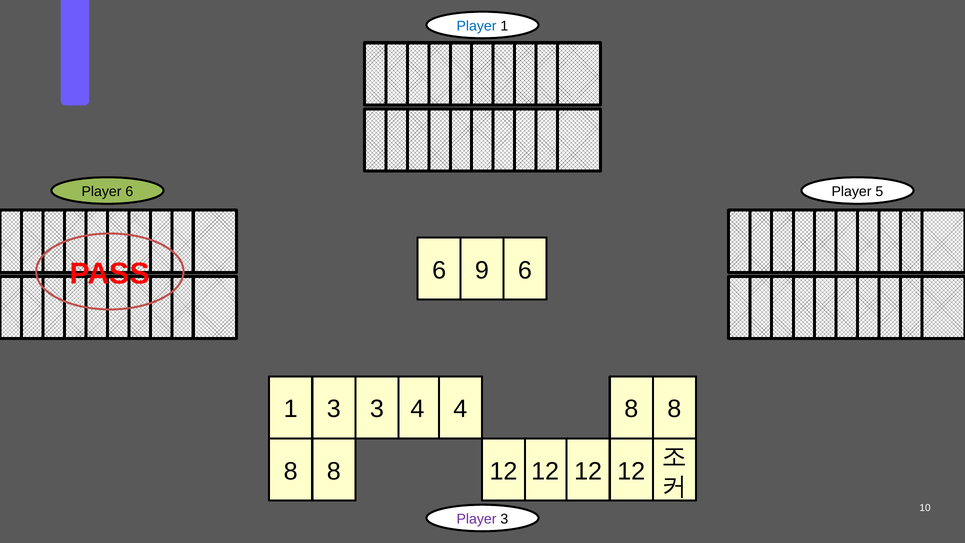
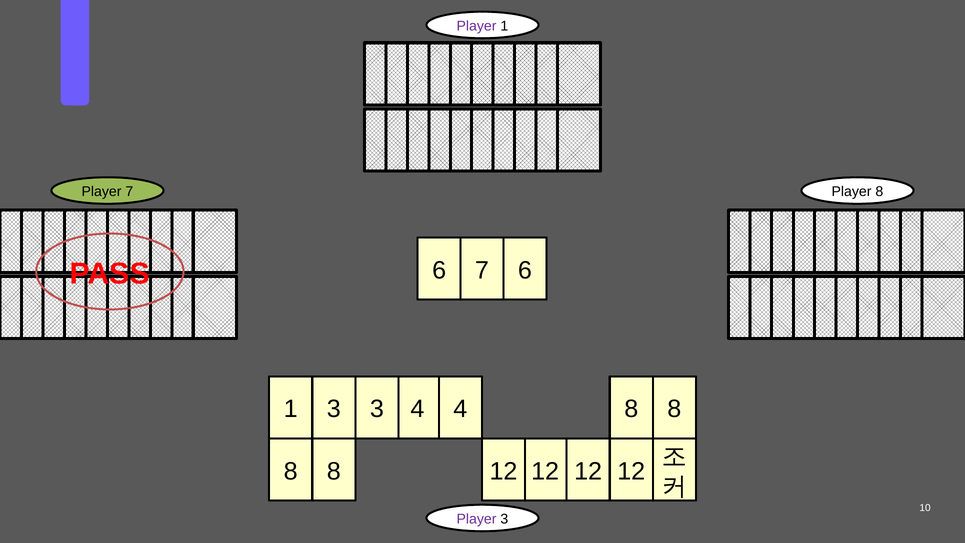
Player at (477, 26) colour: blue -> purple
Player 6: 6 -> 7
Player 5: 5 -> 8
6 9: 9 -> 7
